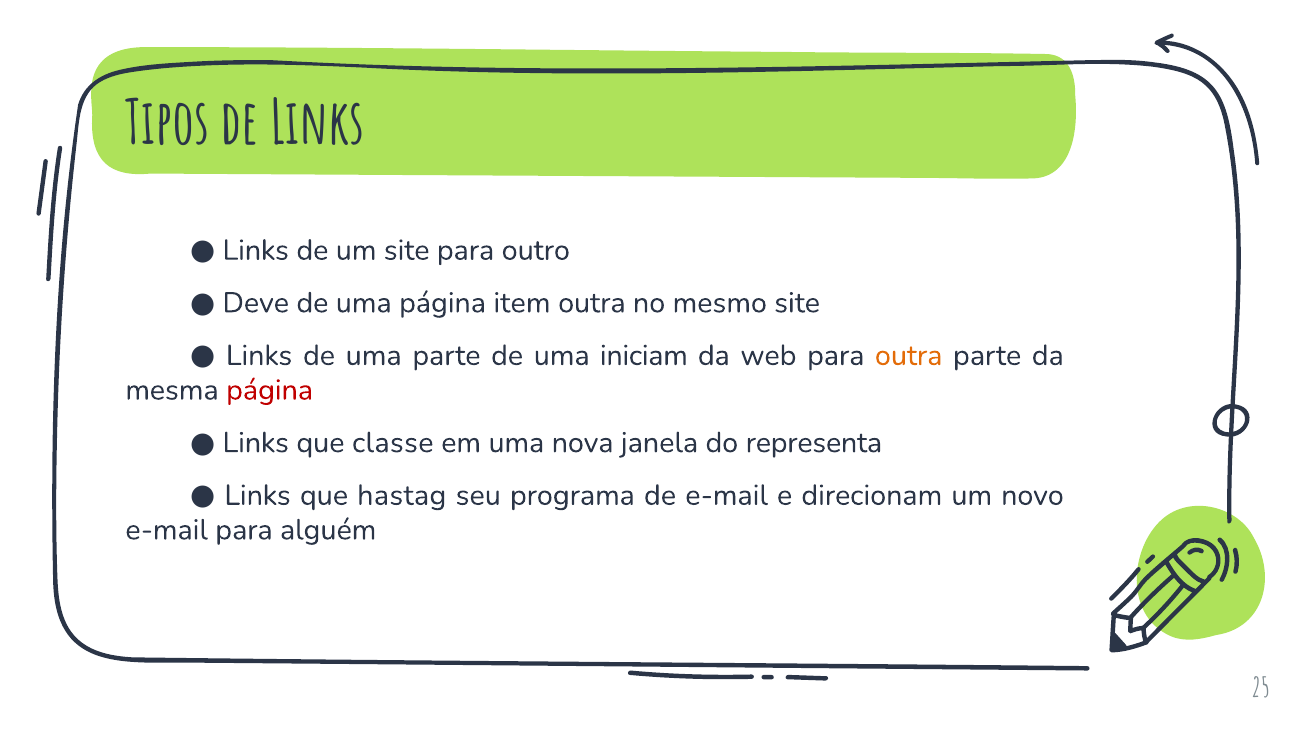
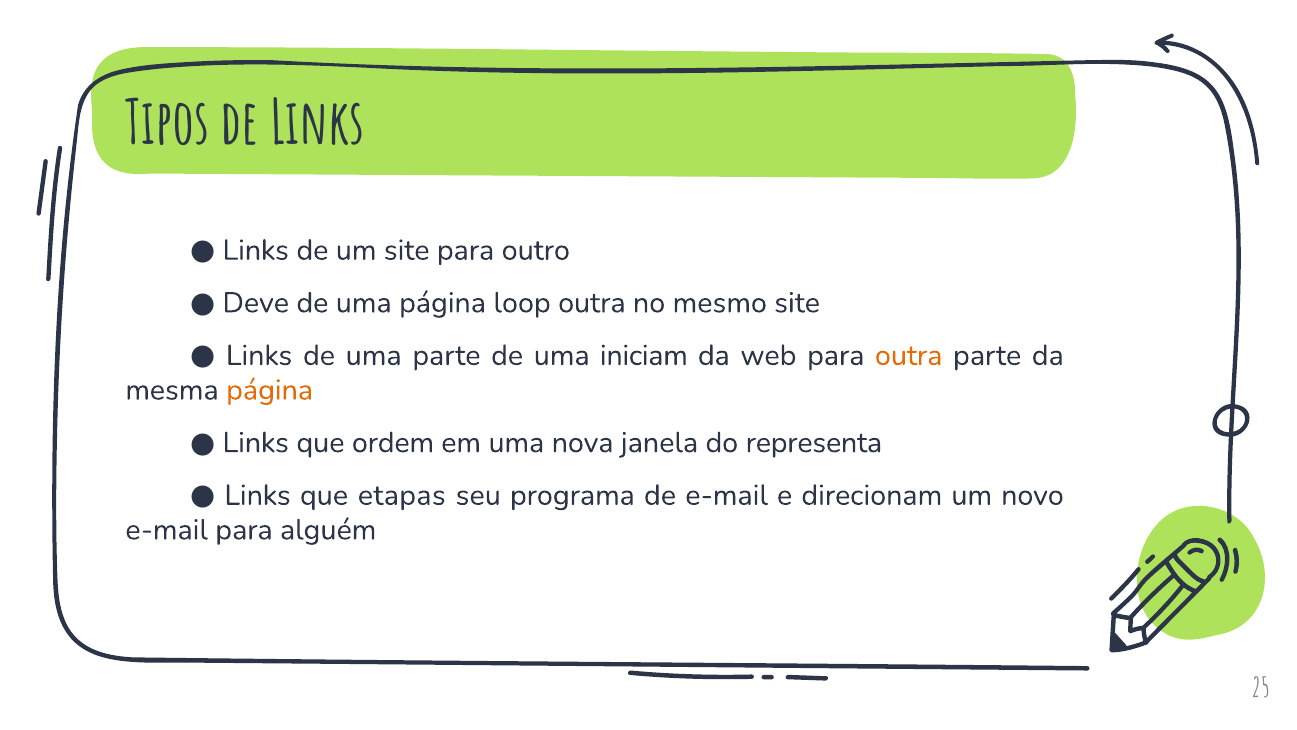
item: item -> loop
página at (270, 390) colour: red -> orange
classe: classe -> ordem
hastag: hastag -> etapas
